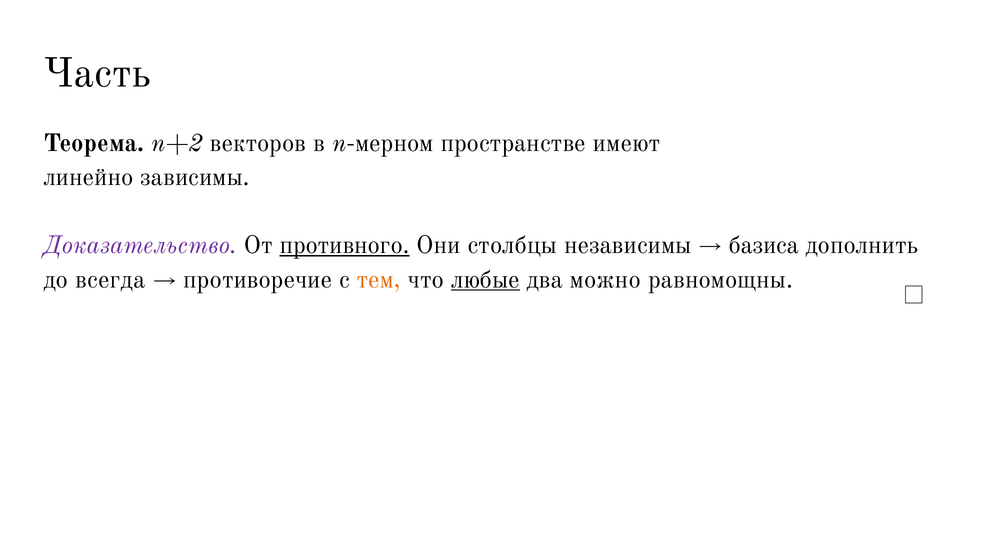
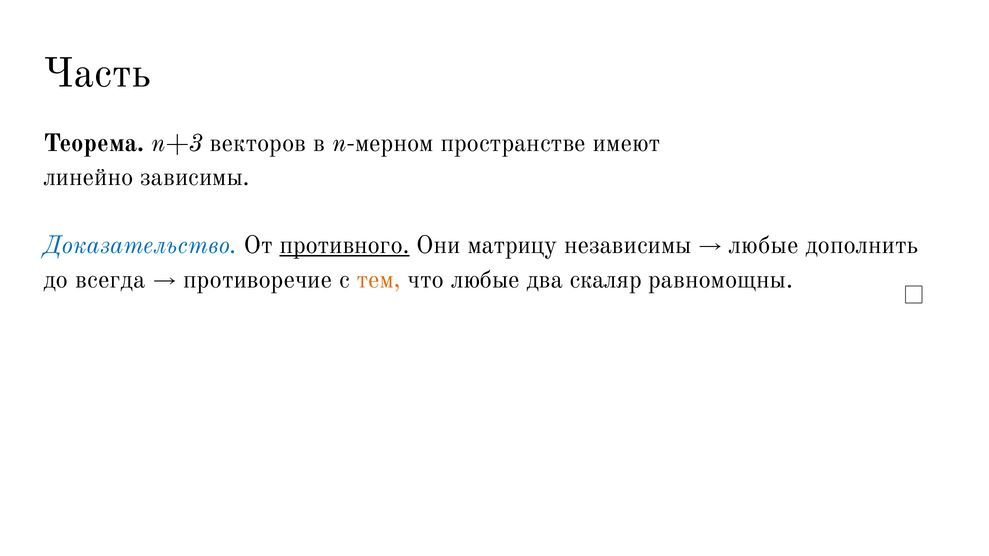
n+2: n+2 -> n+3
Доказательство colour: purple -> blue
столбцы: столбцы -> матрицу
базиса at (764, 245): базиса -> любые
любые at (485, 280) underline: present -> none
можно: можно -> скаляр
